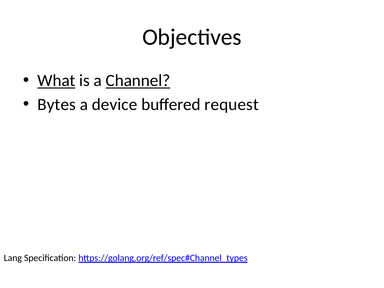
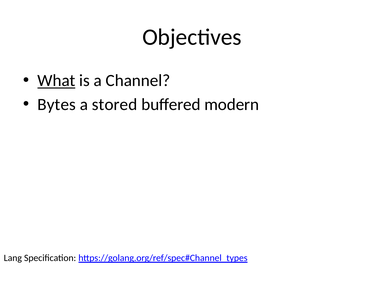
Channel underline: present -> none
device: device -> stored
request: request -> modern
